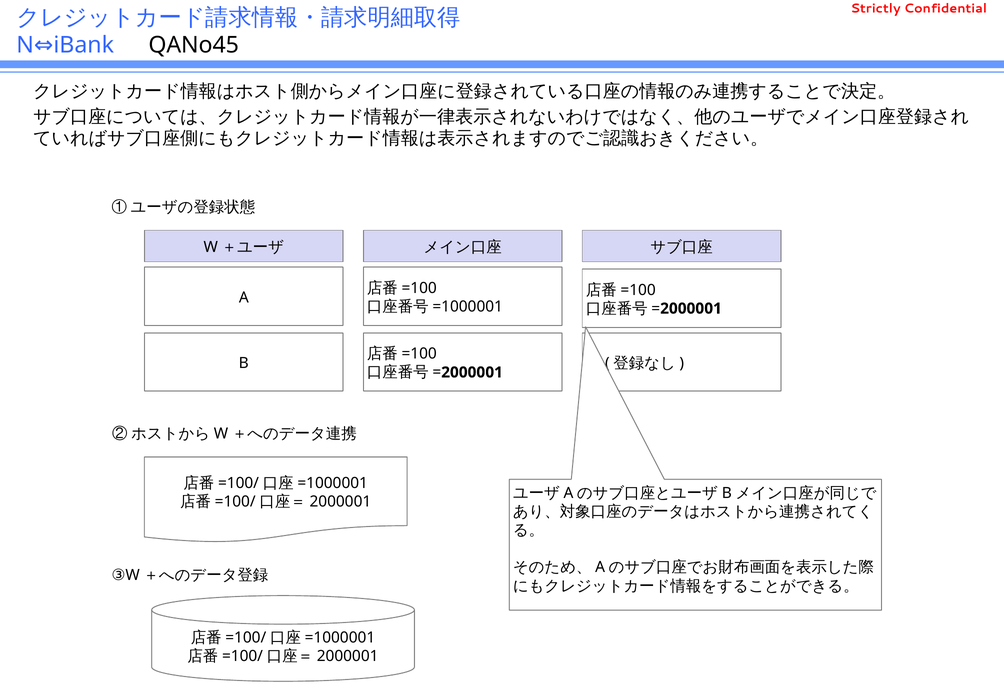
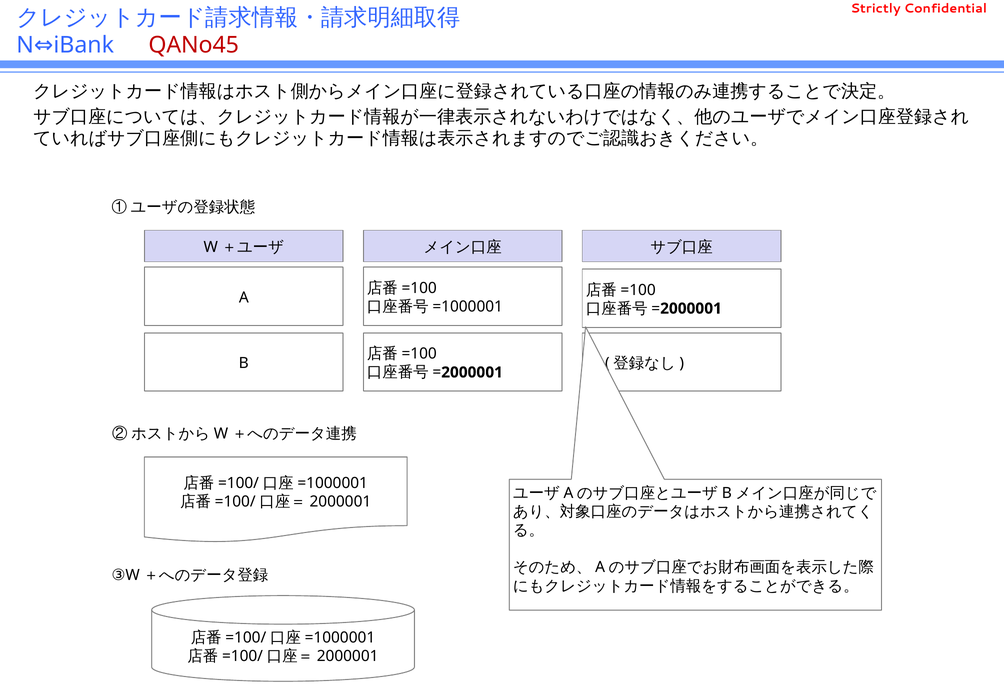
QANo45 colour: black -> red
